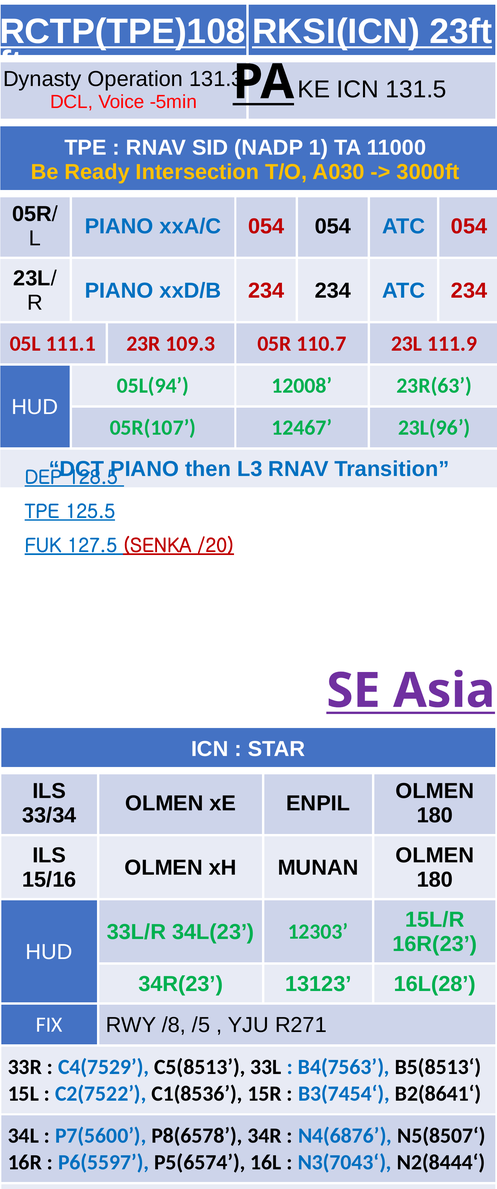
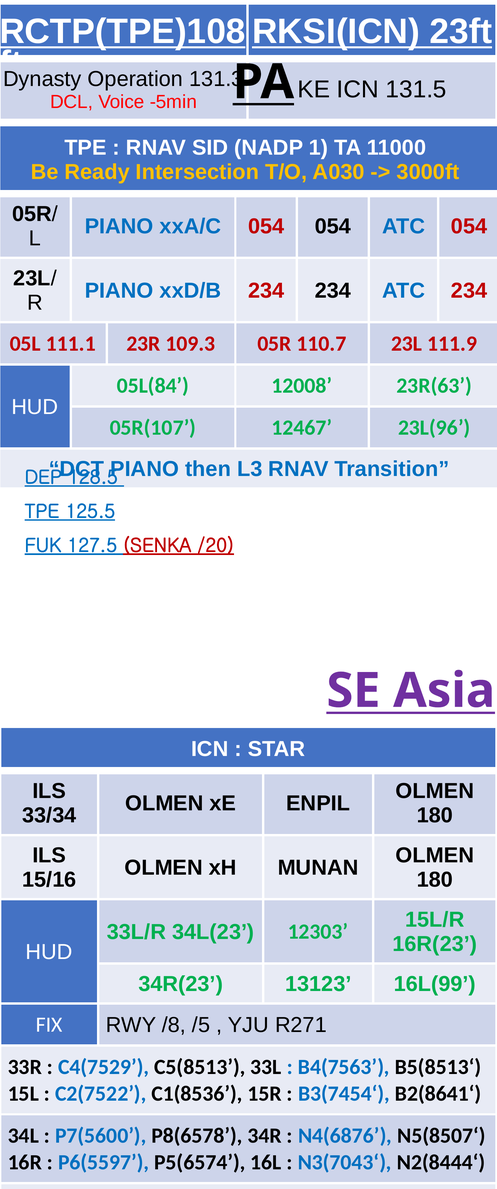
05L(94: 05L(94 -> 05L(84
16L(28: 16L(28 -> 16L(99
